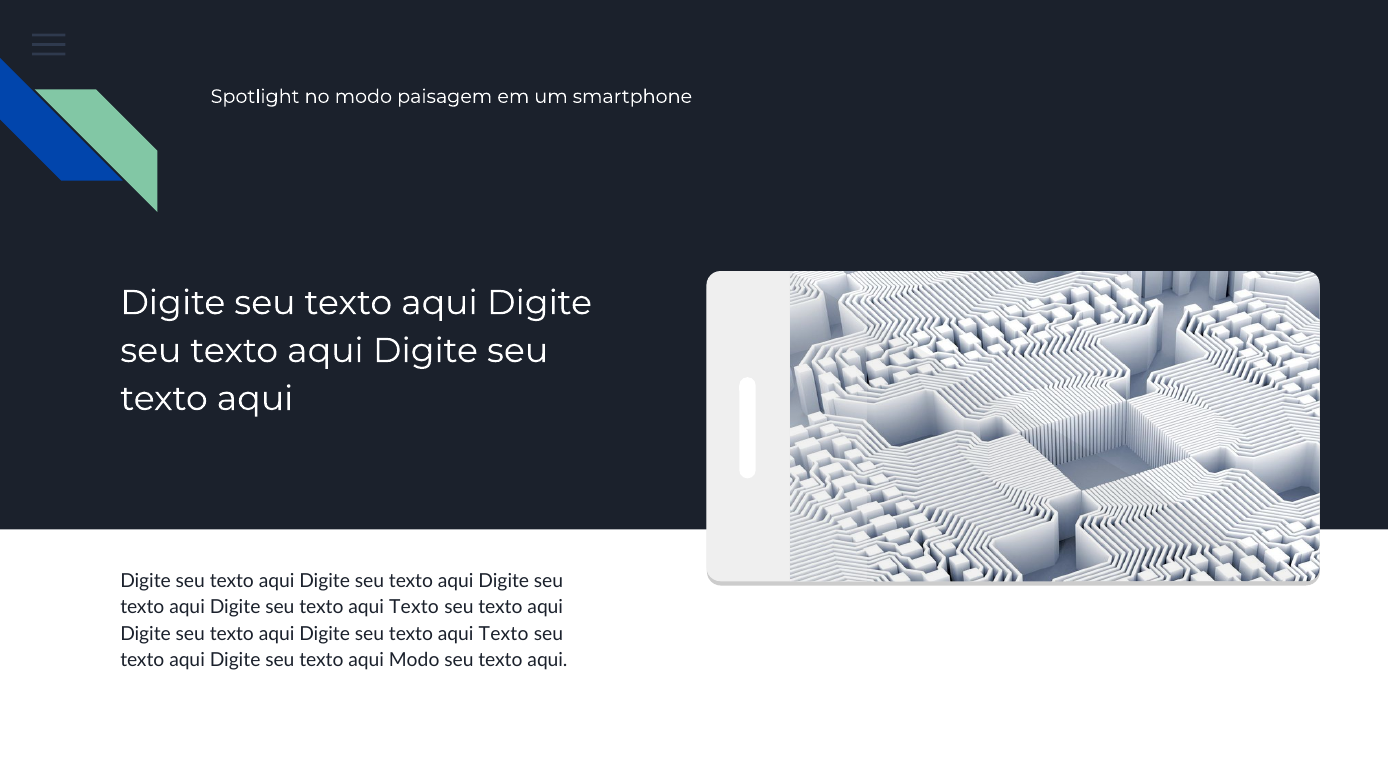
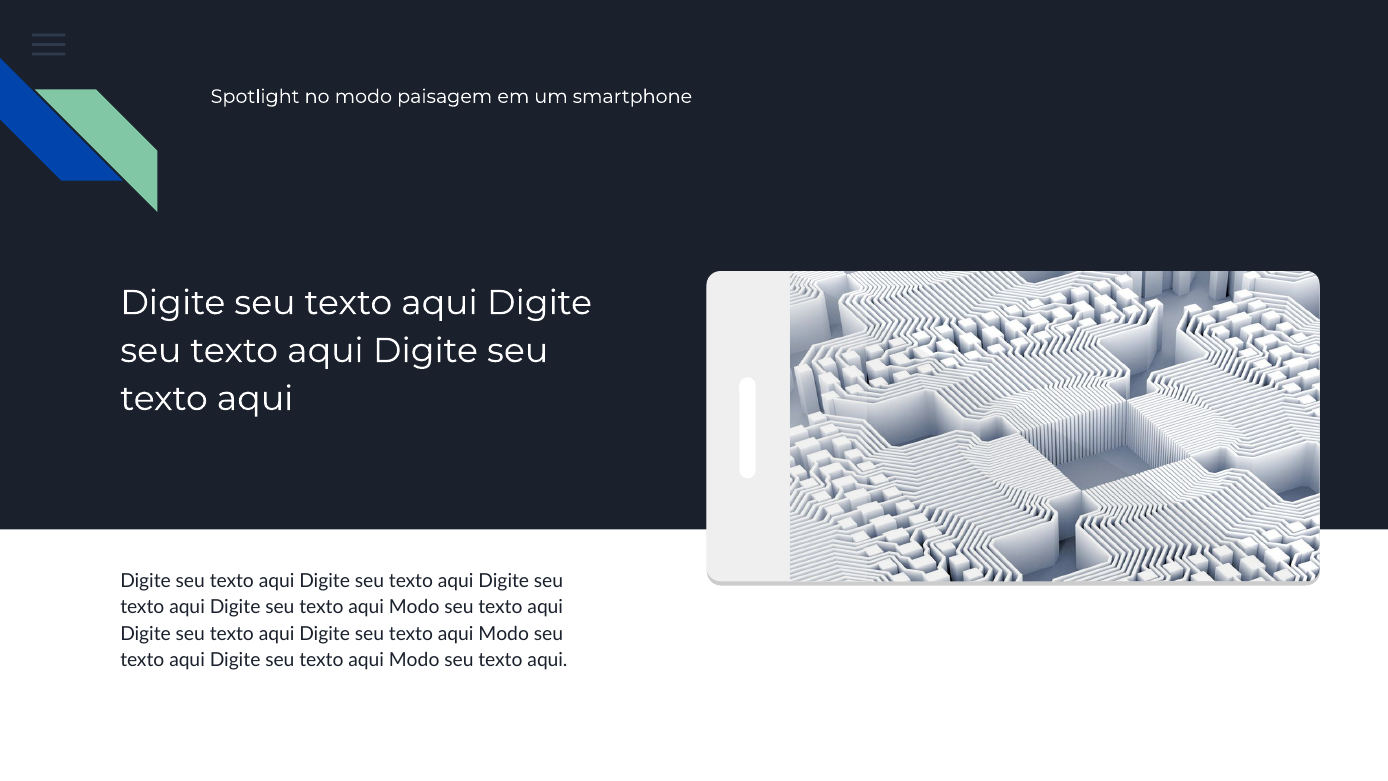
Texto at (414, 607): Texto -> Modo
Texto at (504, 634): Texto -> Modo
